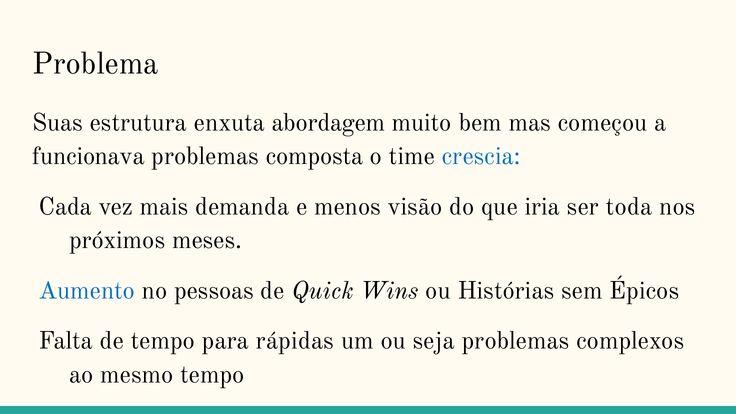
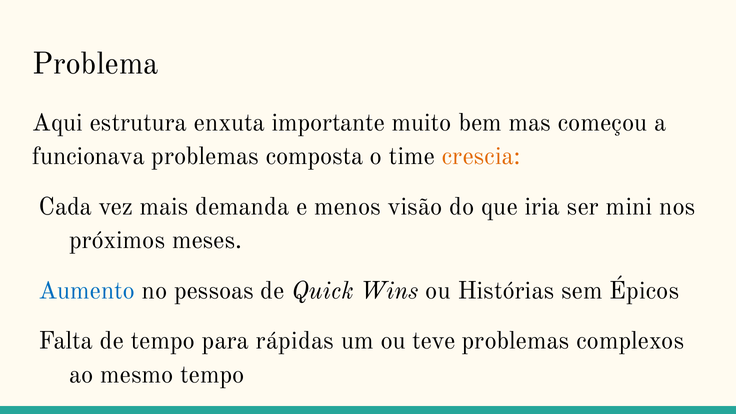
Suas: Suas -> Aqui
abordagem: abordagem -> importante
crescia colour: blue -> orange
toda: toda -> mini
seja: seja -> teve
